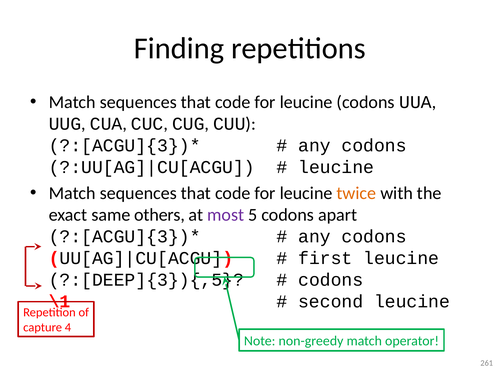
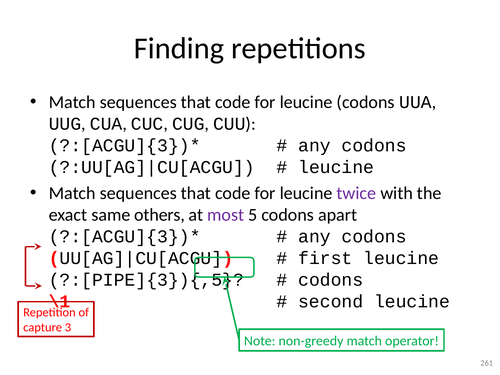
twice colour: orange -> purple
?:[DEEP]{3}){,5: ?:[DEEP]{3}){,5 -> ?:[PIPE]{3}){,5
4: 4 -> 3
